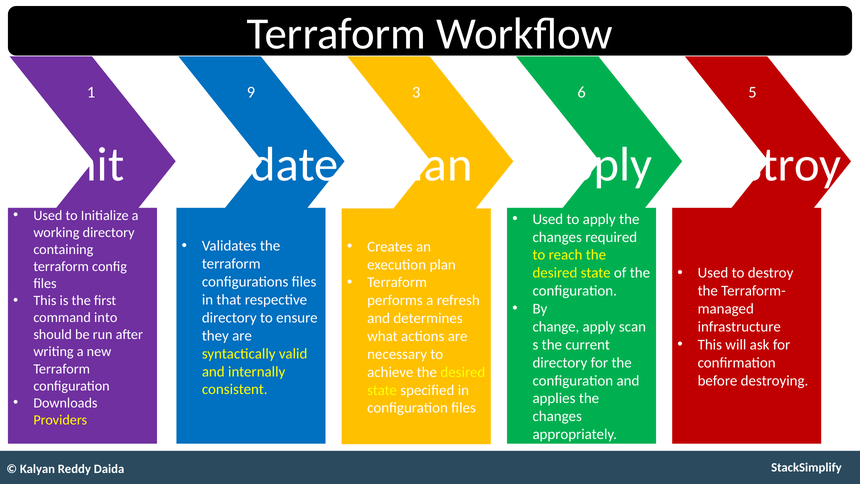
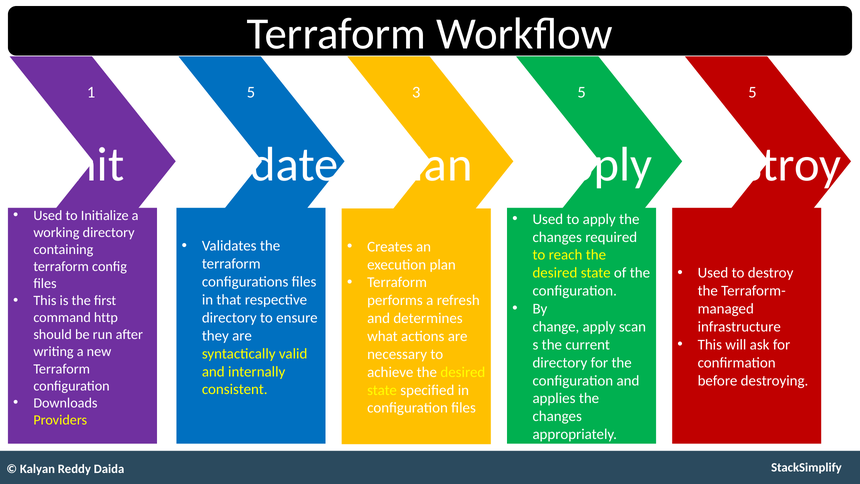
1 9: 9 -> 5
3 6: 6 -> 5
into: into -> http
